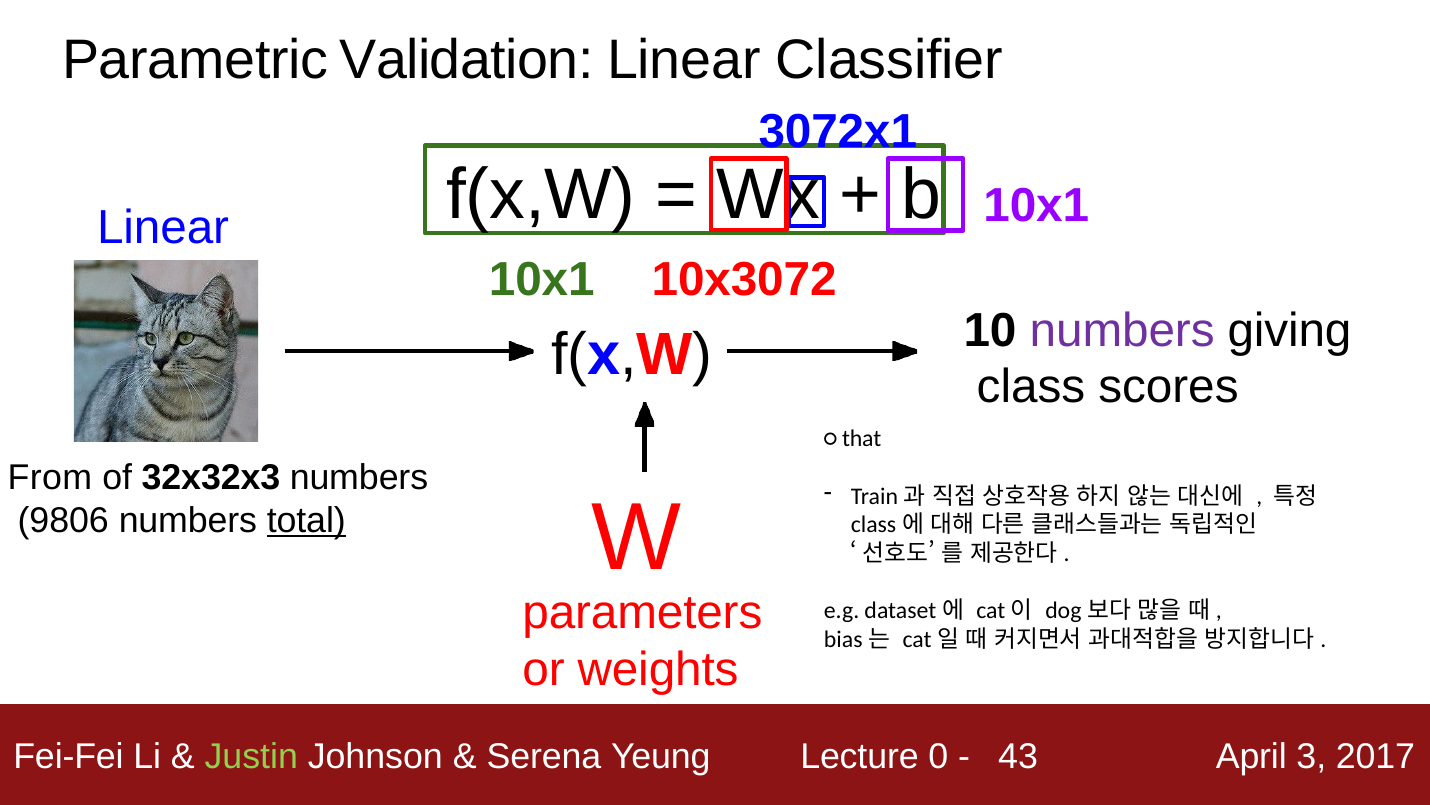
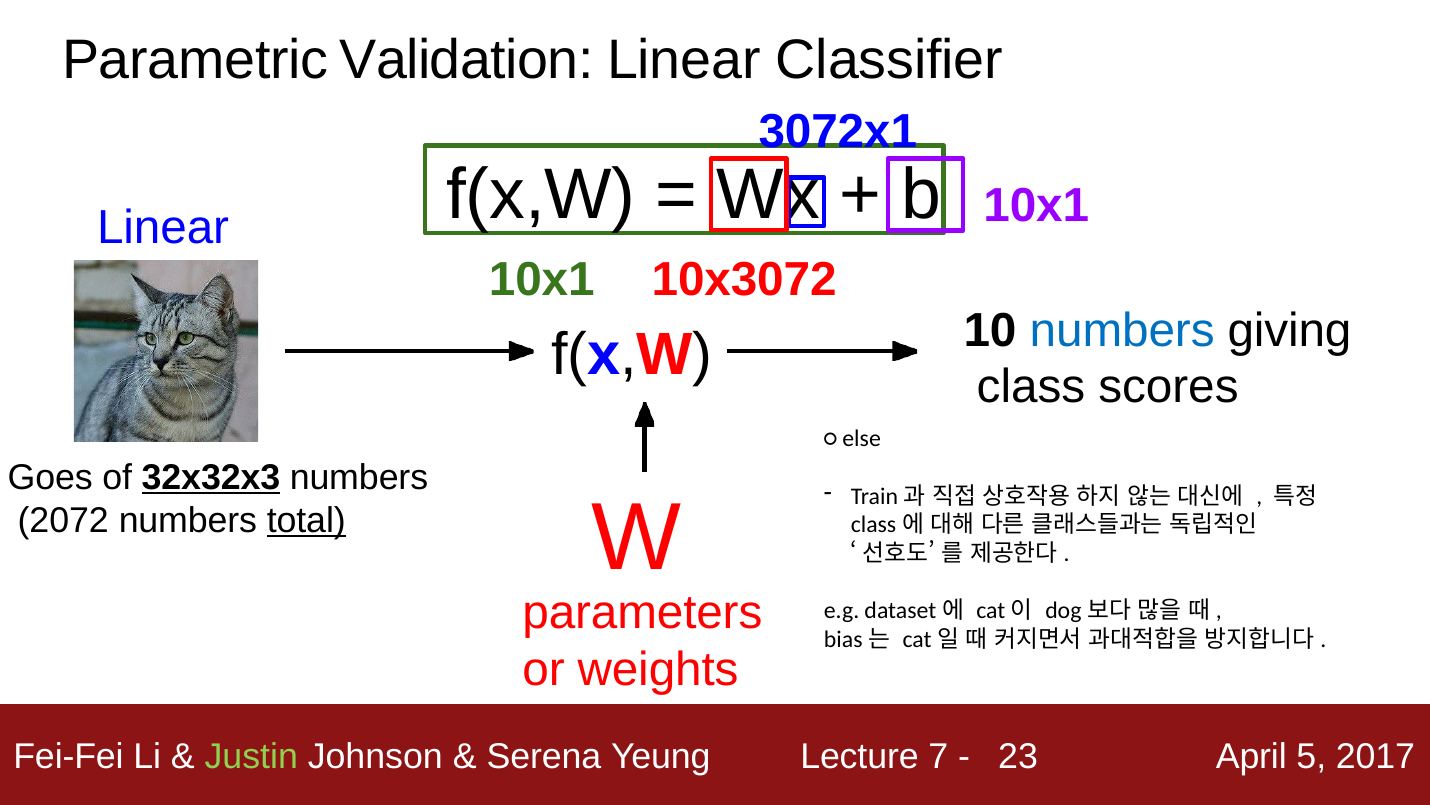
numbers at (1122, 330) colour: purple -> blue
that: that -> else
From: From -> Goes
32x32x3 underline: none -> present
9806: 9806 -> 2072
0: 0 -> 7
43: 43 -> 23
3: 3 -> 5
